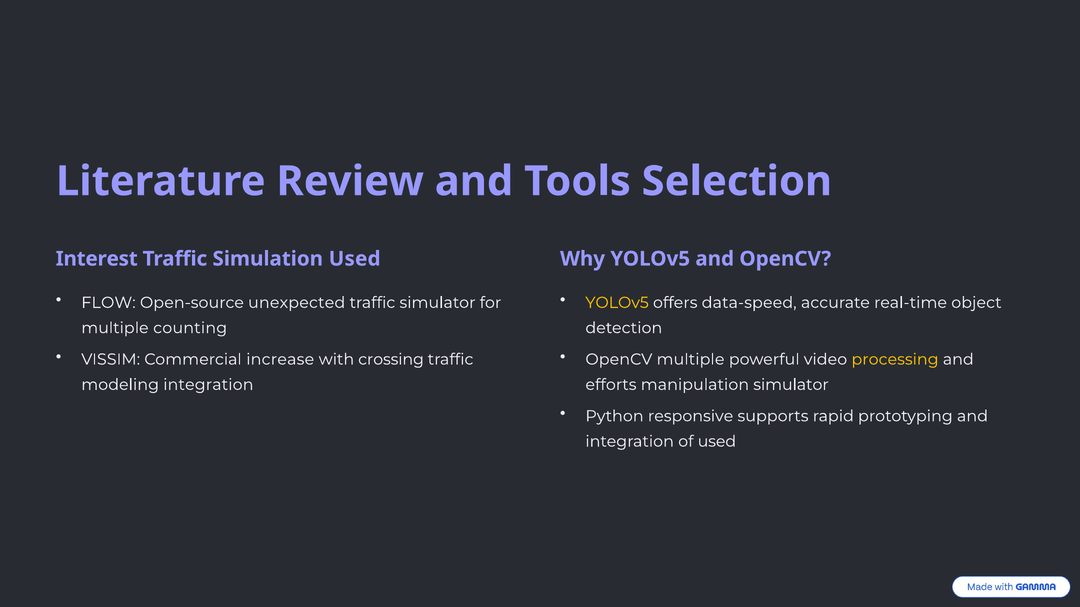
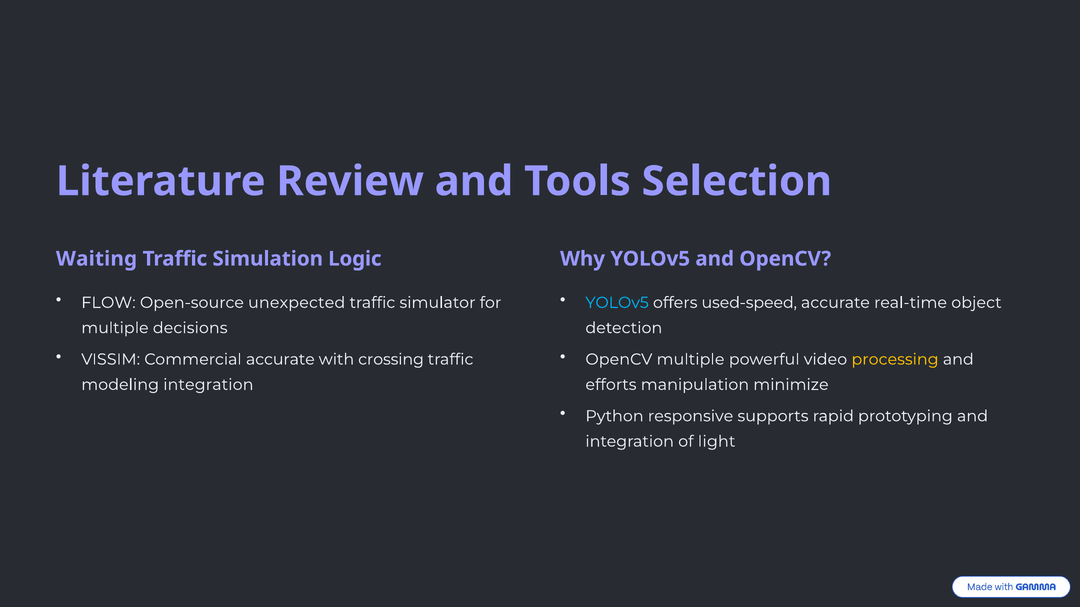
Interest: Interest -> Waiting
Simulation Used: Used -> Logic
YOLOv5 at (617, 303) colour: yellow -> light blue
data-speed: data-speed -> used-speed
counting: counting -> decisions
Commercial increase: increase -> accurate
manipulation simulator: simulator -> minimize
of used: used -> light
